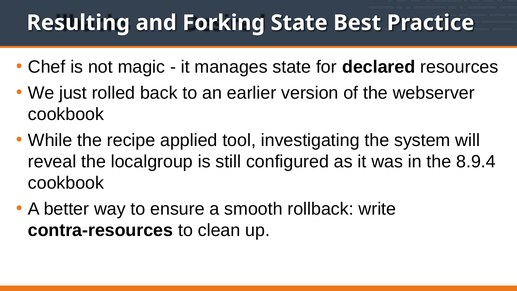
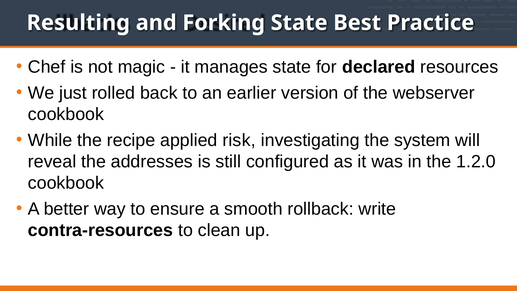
tool: tool -> risk
localgroup: localgroup -> addresses
8.9.4: 8.9.4 -> 1.2.0
